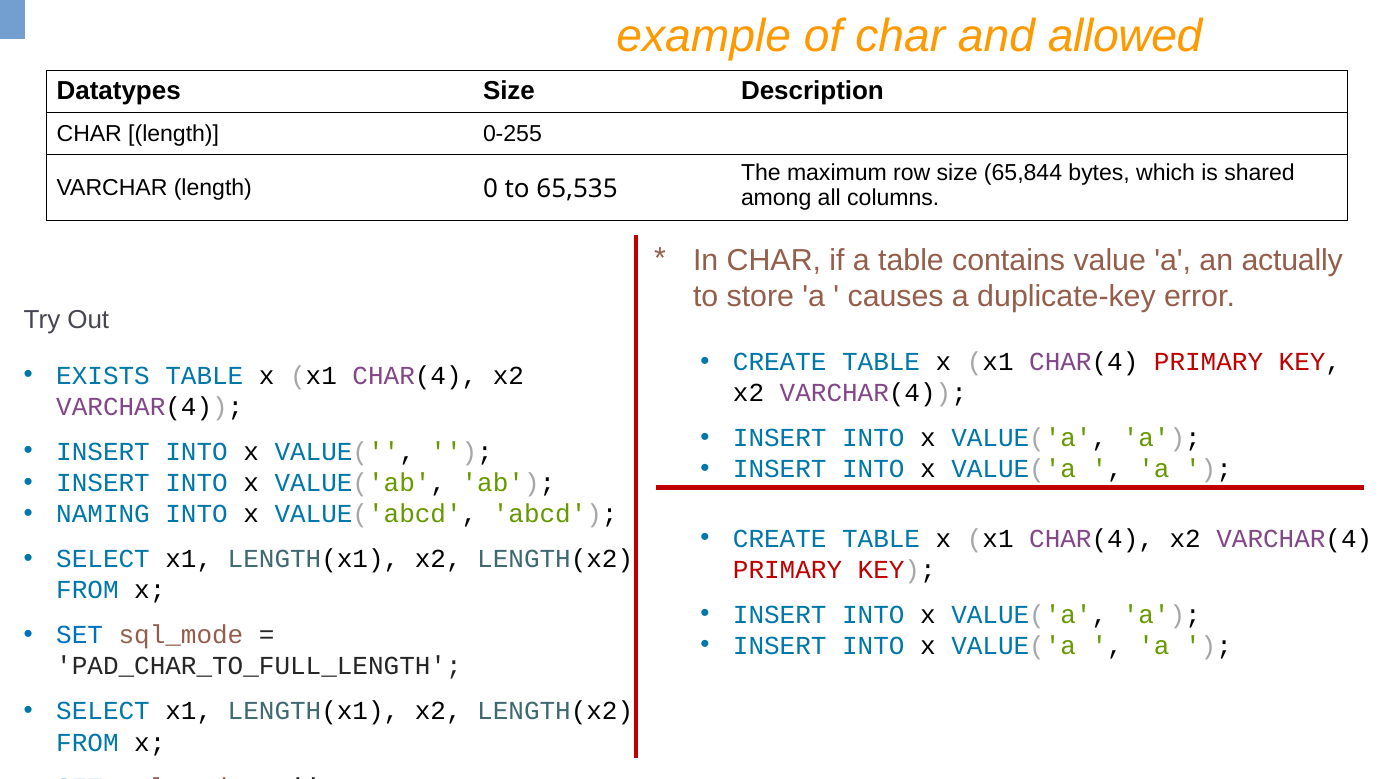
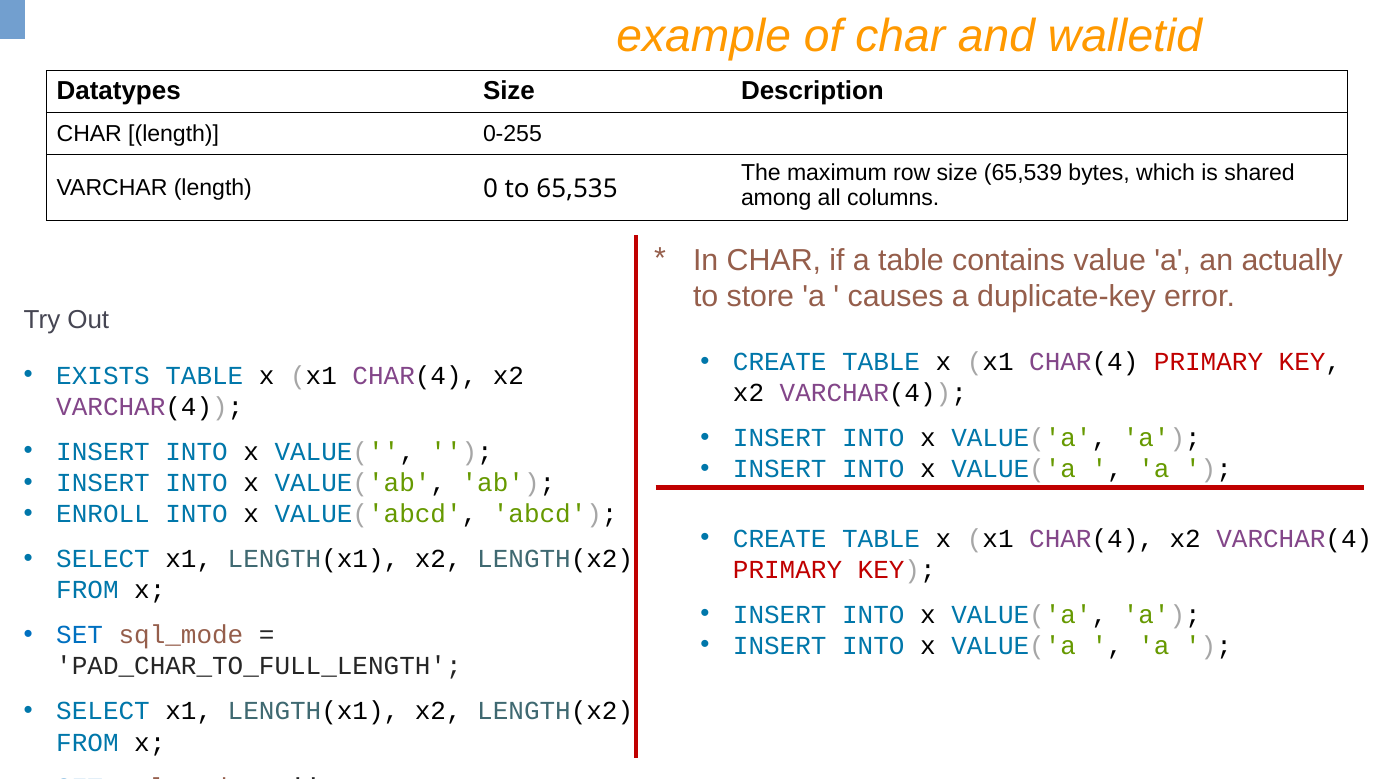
allowed: allowed -> walletid
65,844: 65,844 -> 65,539
NAMING: NAMING -> ENROLL
